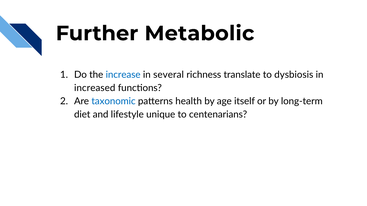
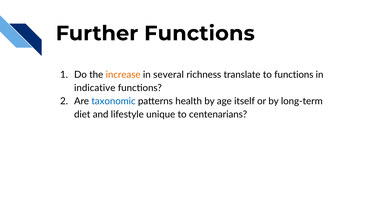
Further Metabolic: Metabolic -> Functions
increase colour: blue -> orange
to dysbiosis: dysbiosis -> functions
increased: increased -> indicative
